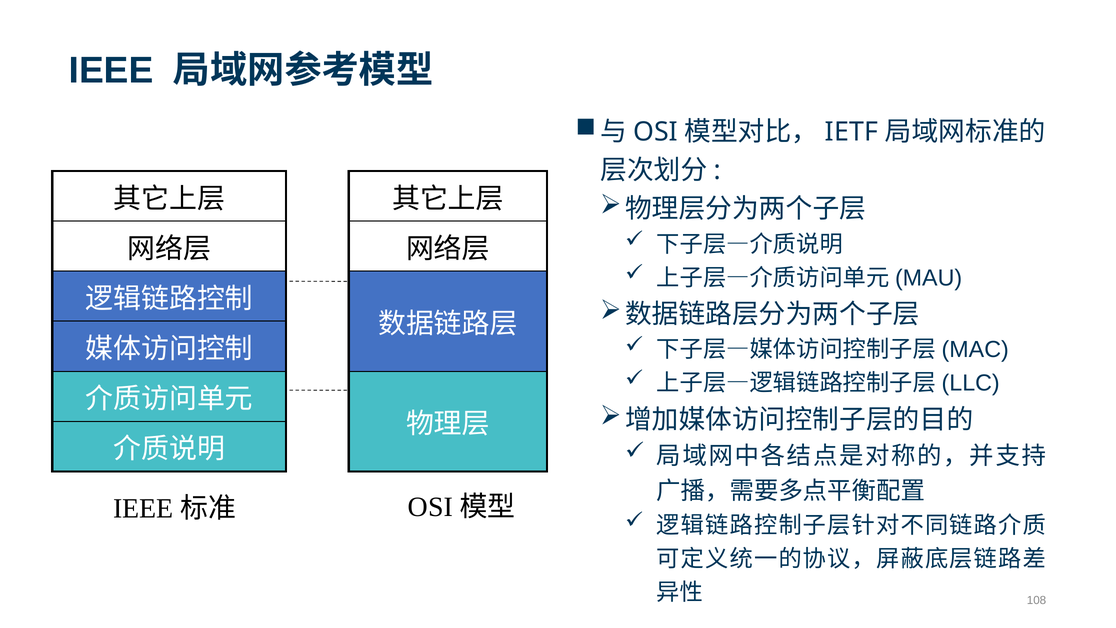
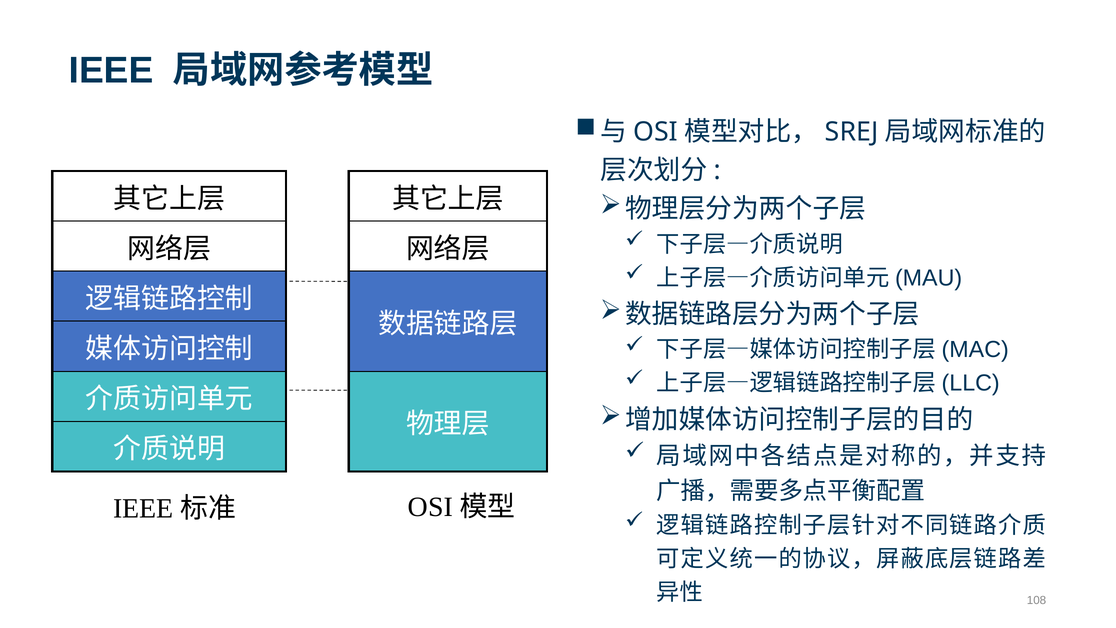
IETF: IETF -> SREJ
